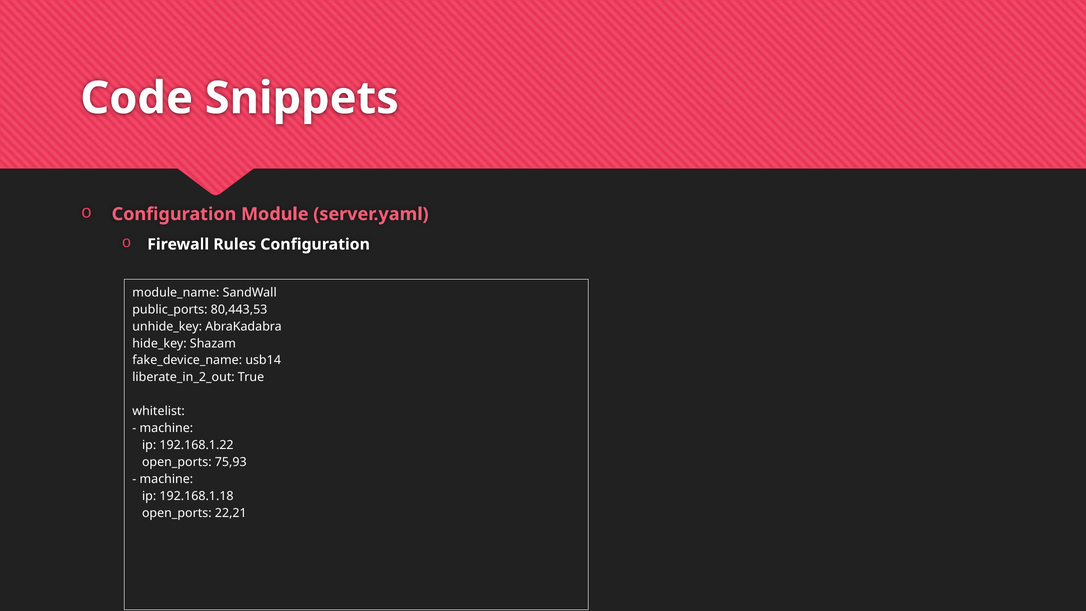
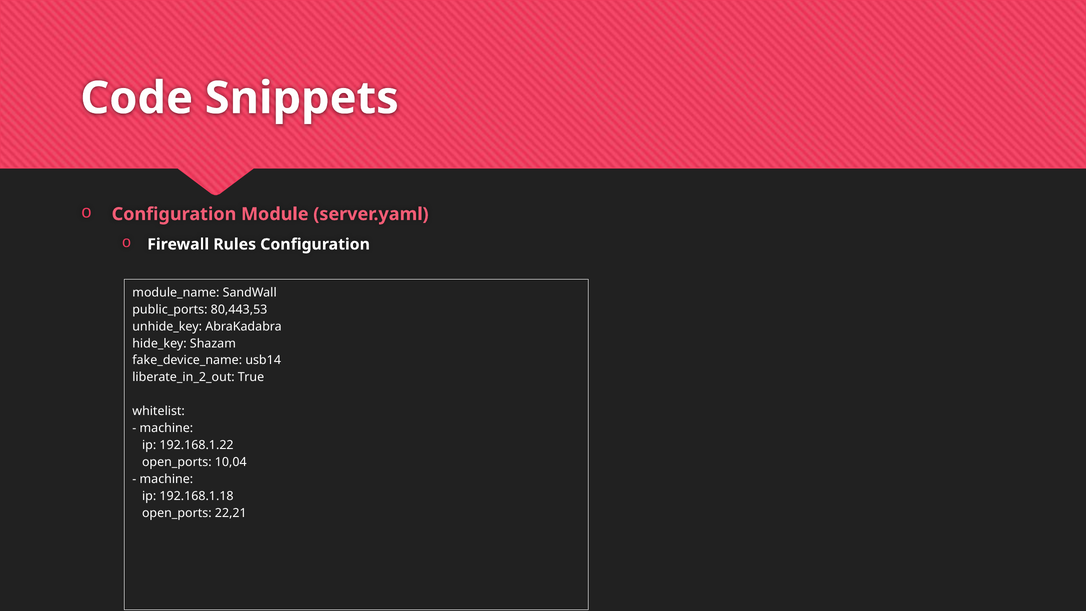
75,93: 75,93 -> 10,04
